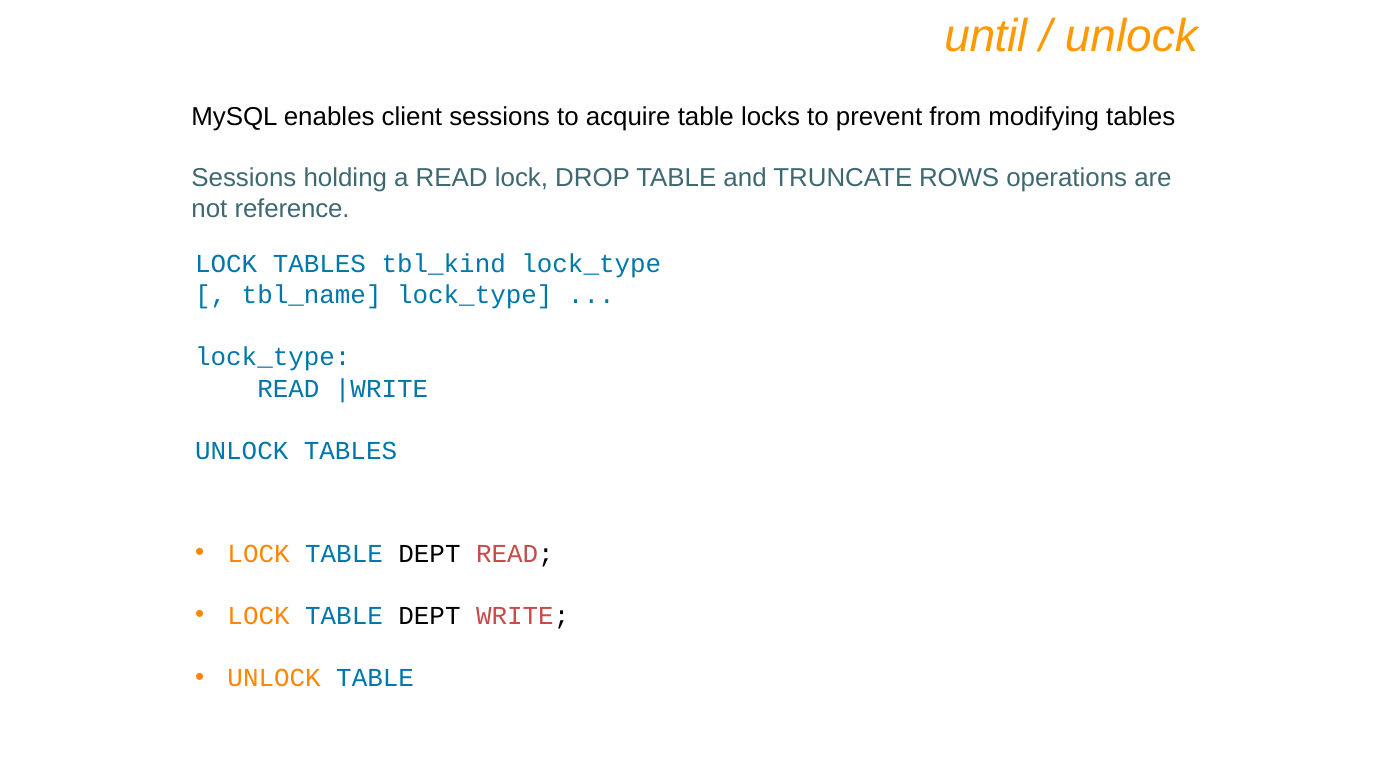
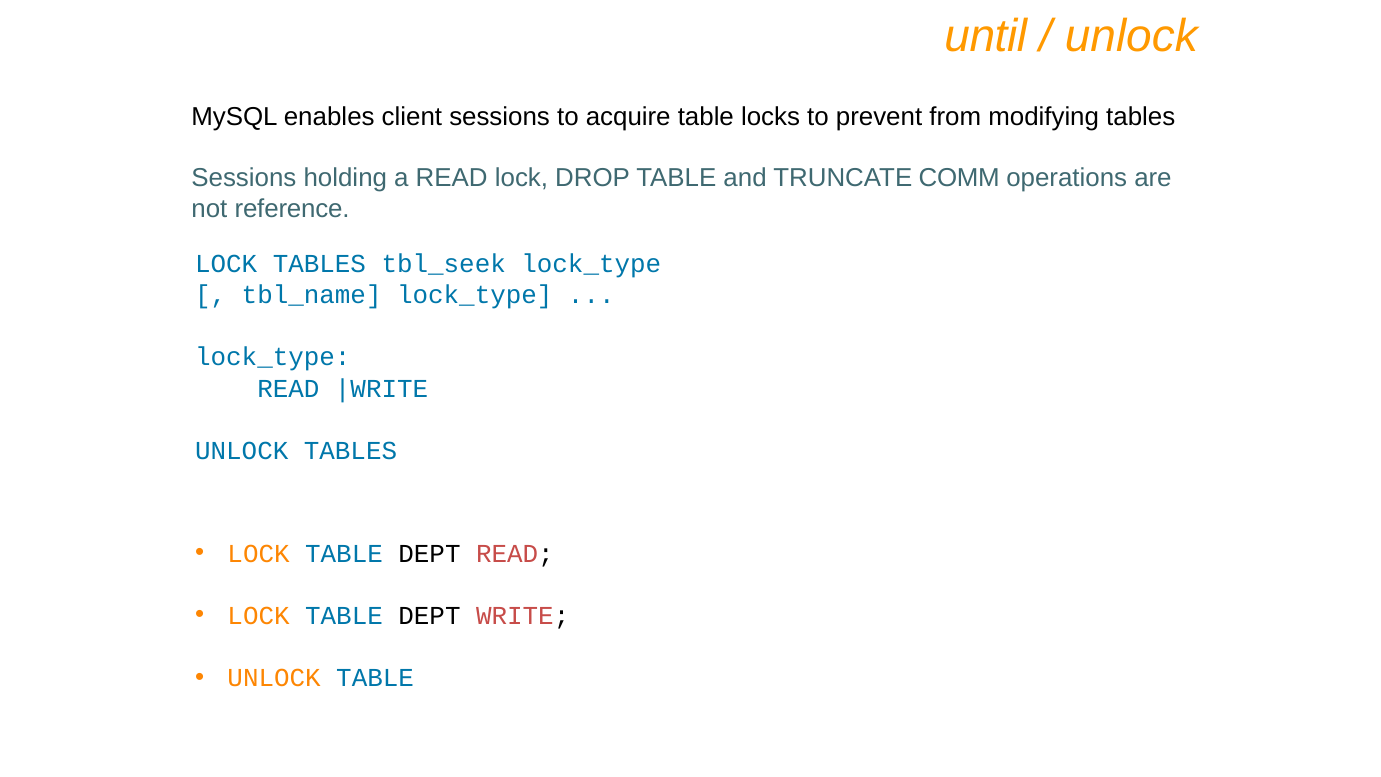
ROWS: ROWS -> COMM
tbl_kind: tbl_kind -> tbl_seek
